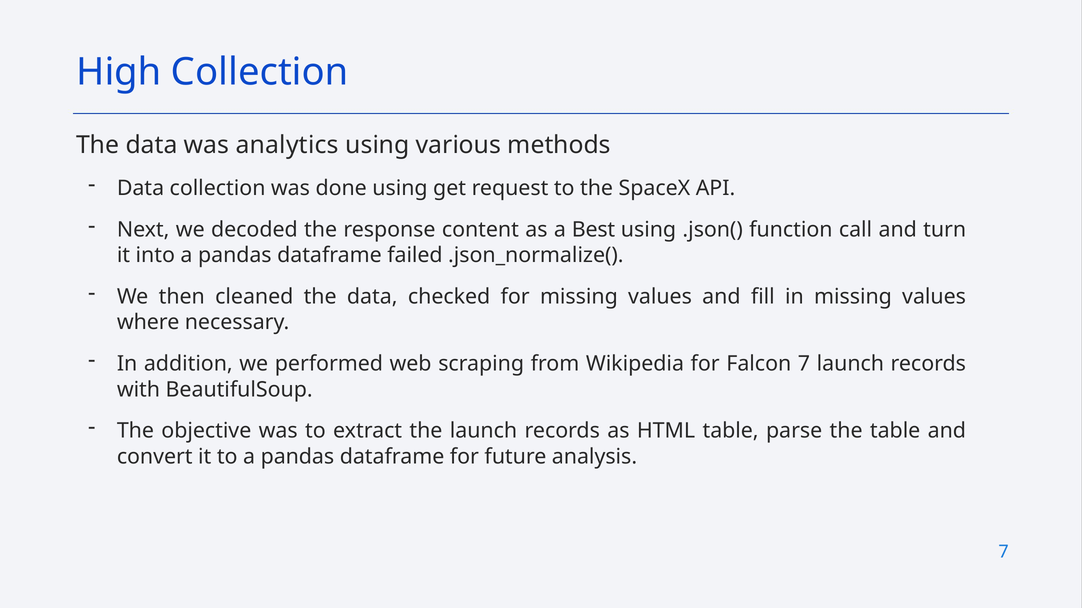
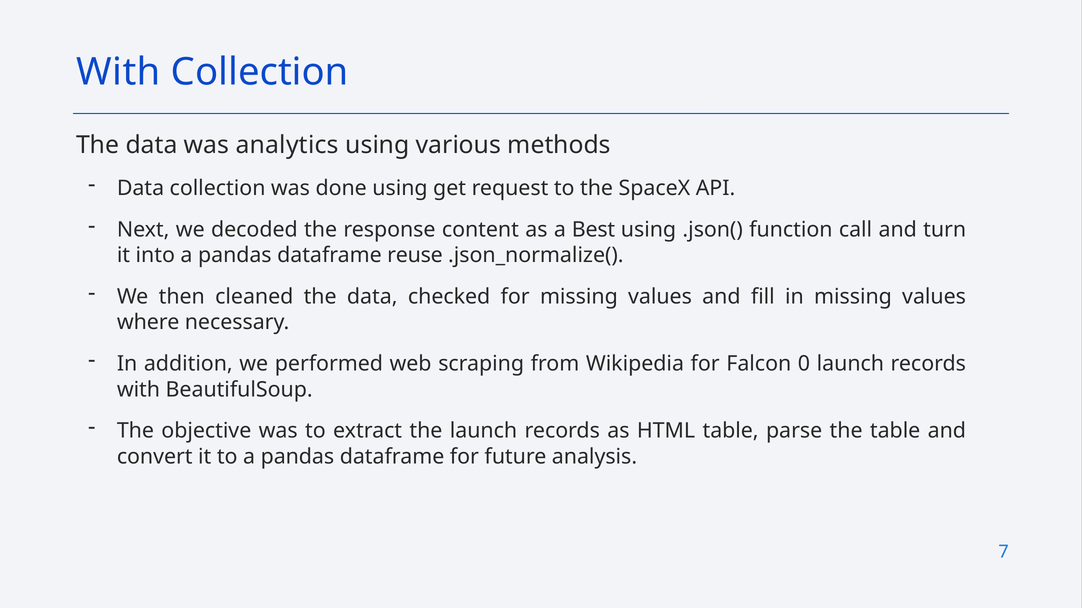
High at (119, 72): High -> With
failed: failed -> reuse
Falcon 7: 7 -> 0
